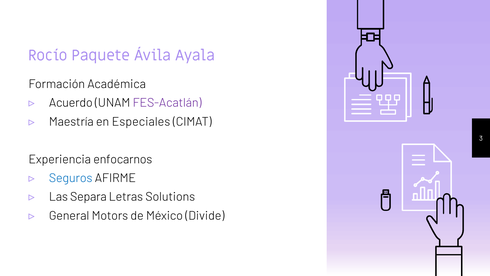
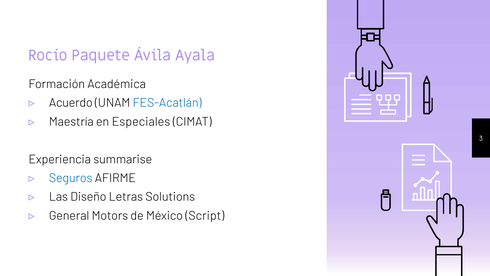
FES-Acatlán colour: purple -> blue
enfocarnos: enfocarnos -> summarise
Separa: Separa -> Diseño
Divide: Divide -> Script
